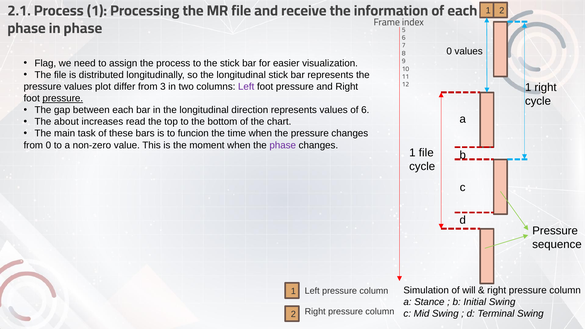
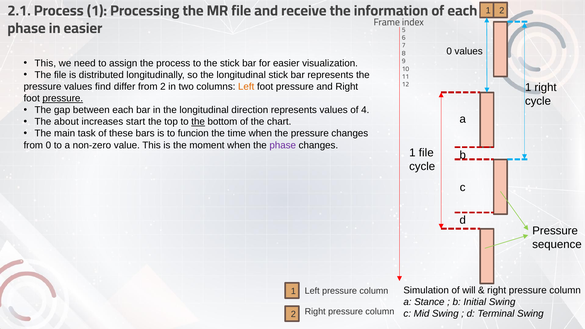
in phase: phase -> easier
Flag at (45, 63): Flag -> This
plot: plot -> find
from 3: 3 -> 2
Left at (246, 87) colour: purple -> orange
of 6: 6 -> 4
read: read -> start
the at (198, 122) underline: none -> present
